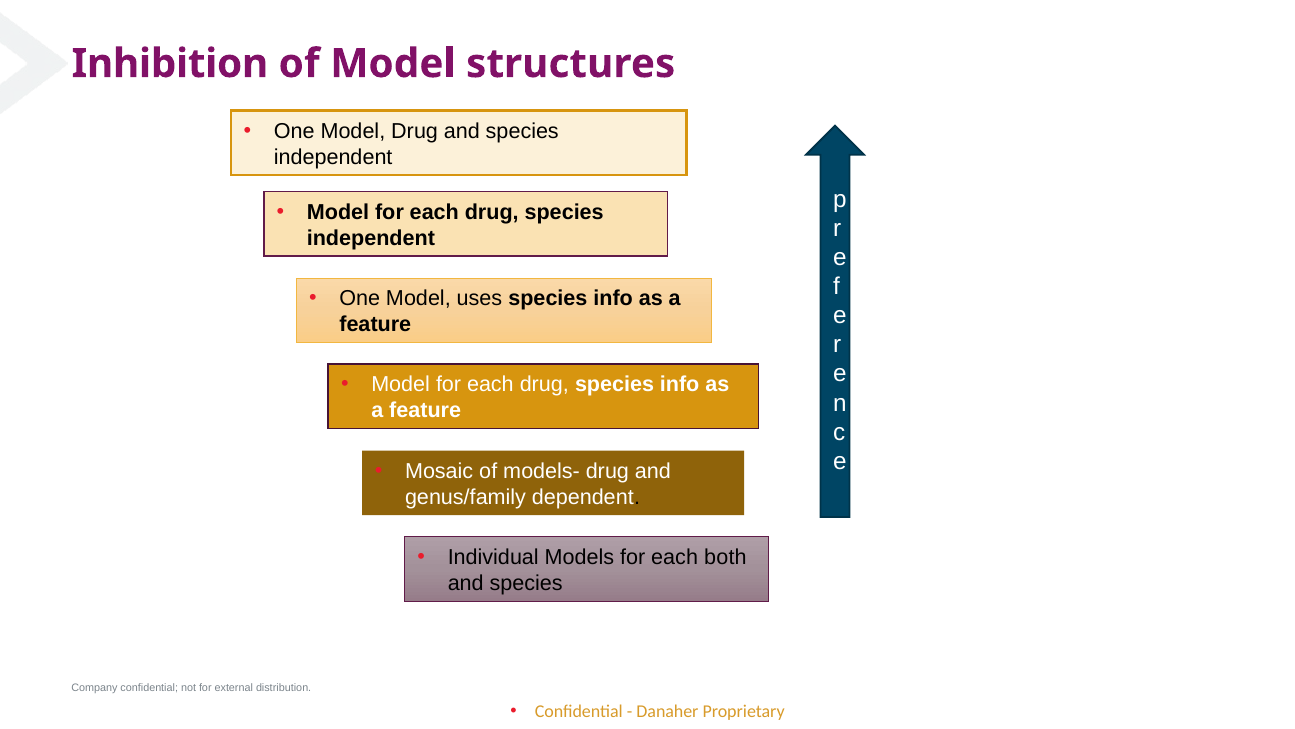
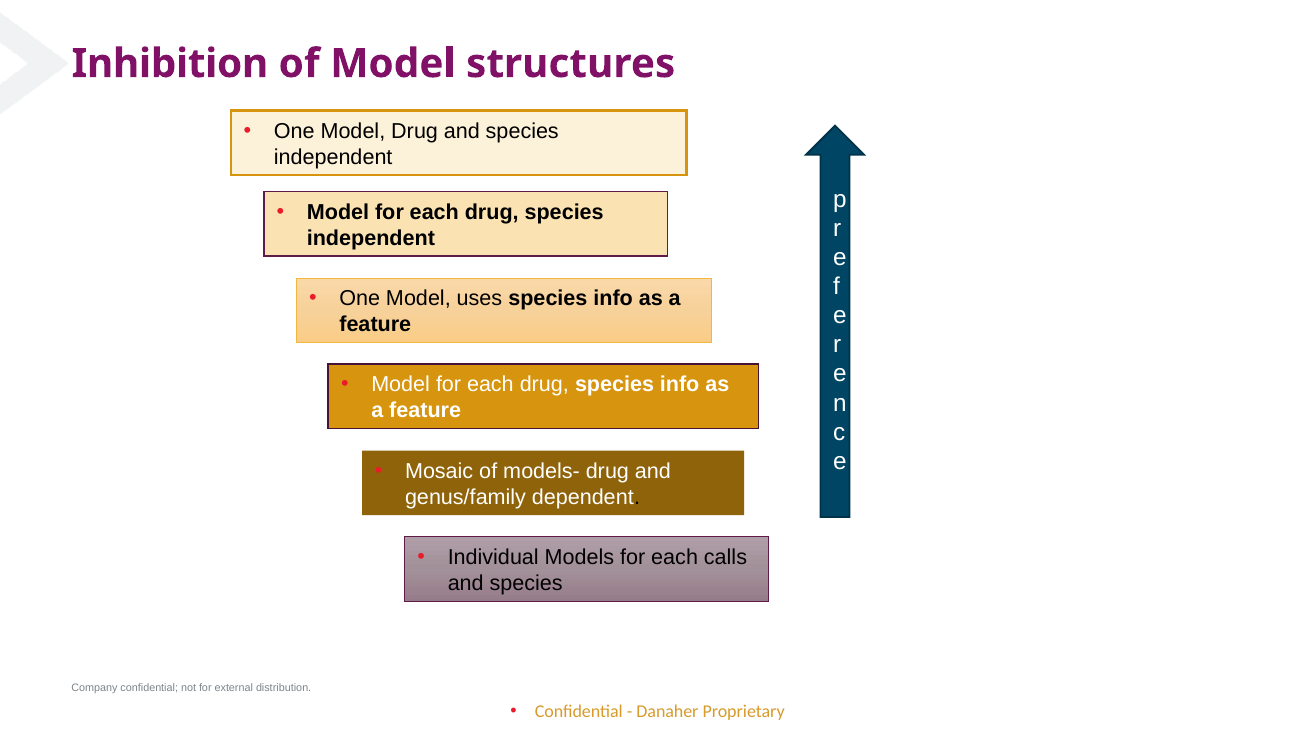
both: both -> calls
